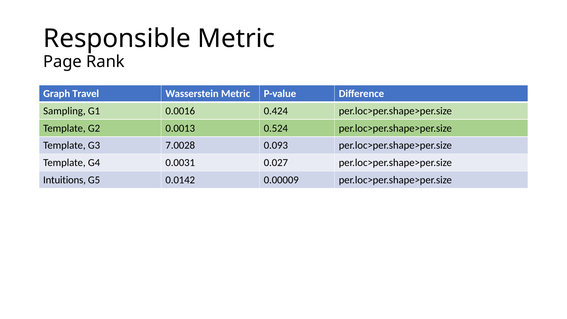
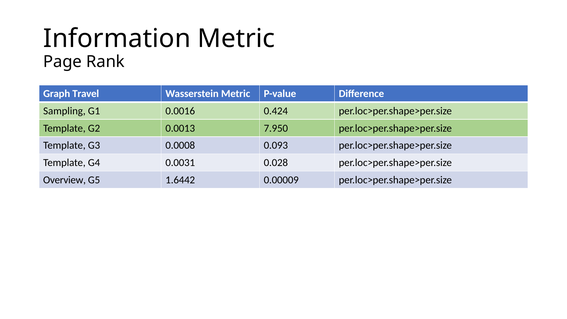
Responsible: Responsible -> Information
0.524: 0.524 -> 7.950
7.0028: 7.0028 -> 0.0008
0.027: 0.027 -> 0.028
Intuitions: Intuitions -> Overview
0.0142: 0.0142 -> 1.6442
